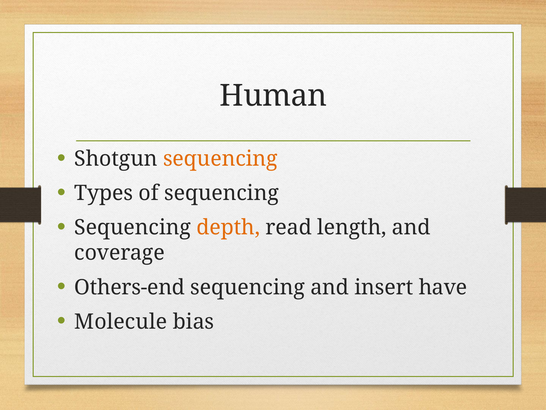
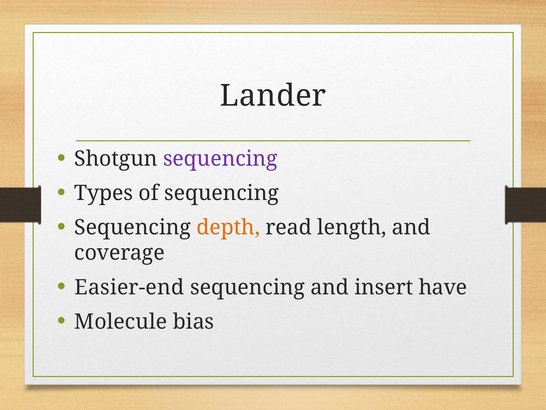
Human: Human -> Lander
sequencing at (220, 159) colour: orange -> purple
Others-end: Others-end -> Easier-end
